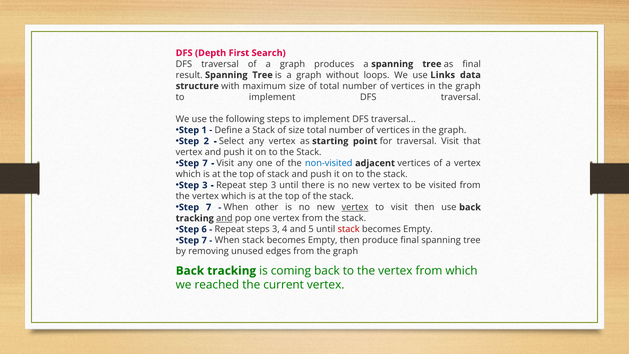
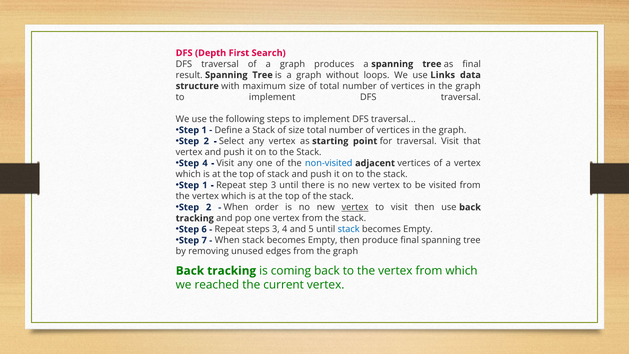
7 at (205, 163): 7 -> 4
3 at (205, 185): 3 -> 1
7 at (209, 207): 7 -> 2
other: other -> order
and at (224, 218) underline: present -> none
stack at (349, 229) colour: red -> blue
